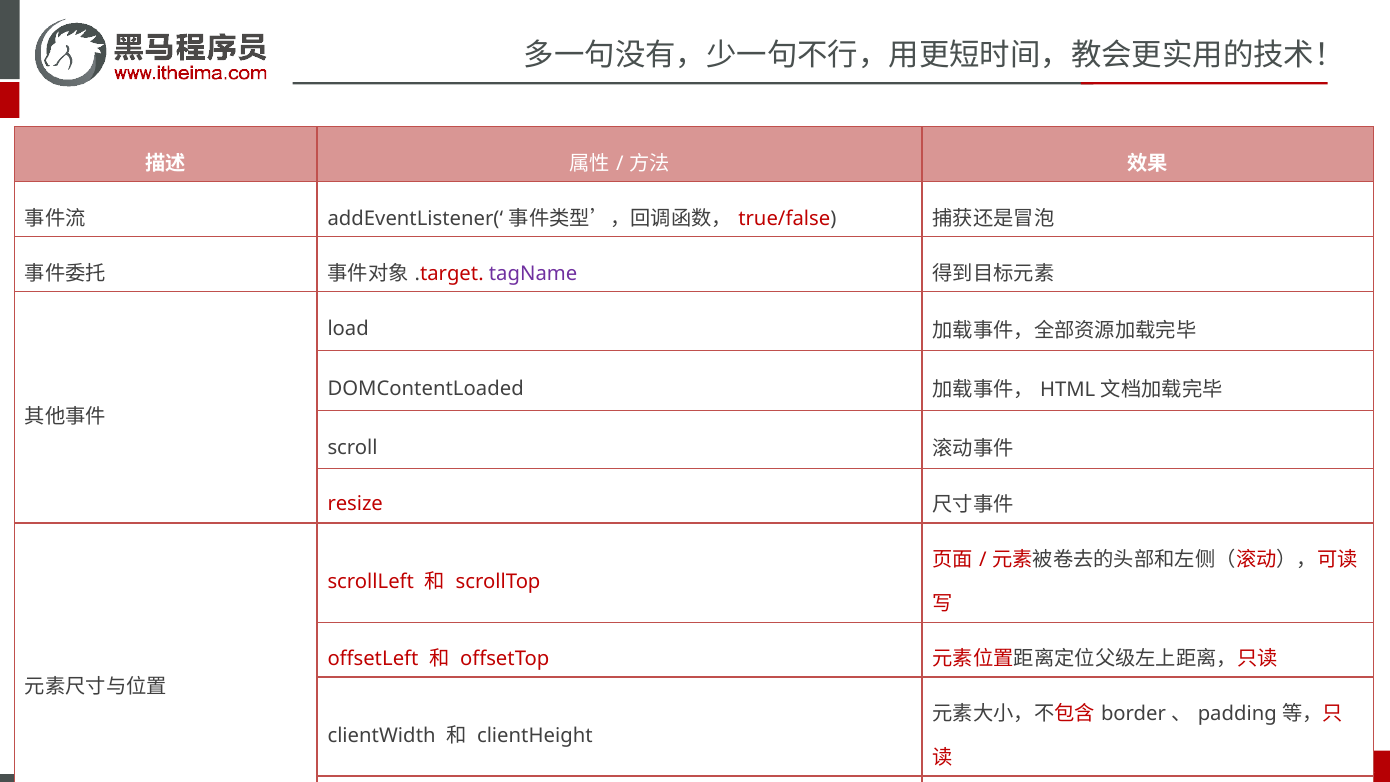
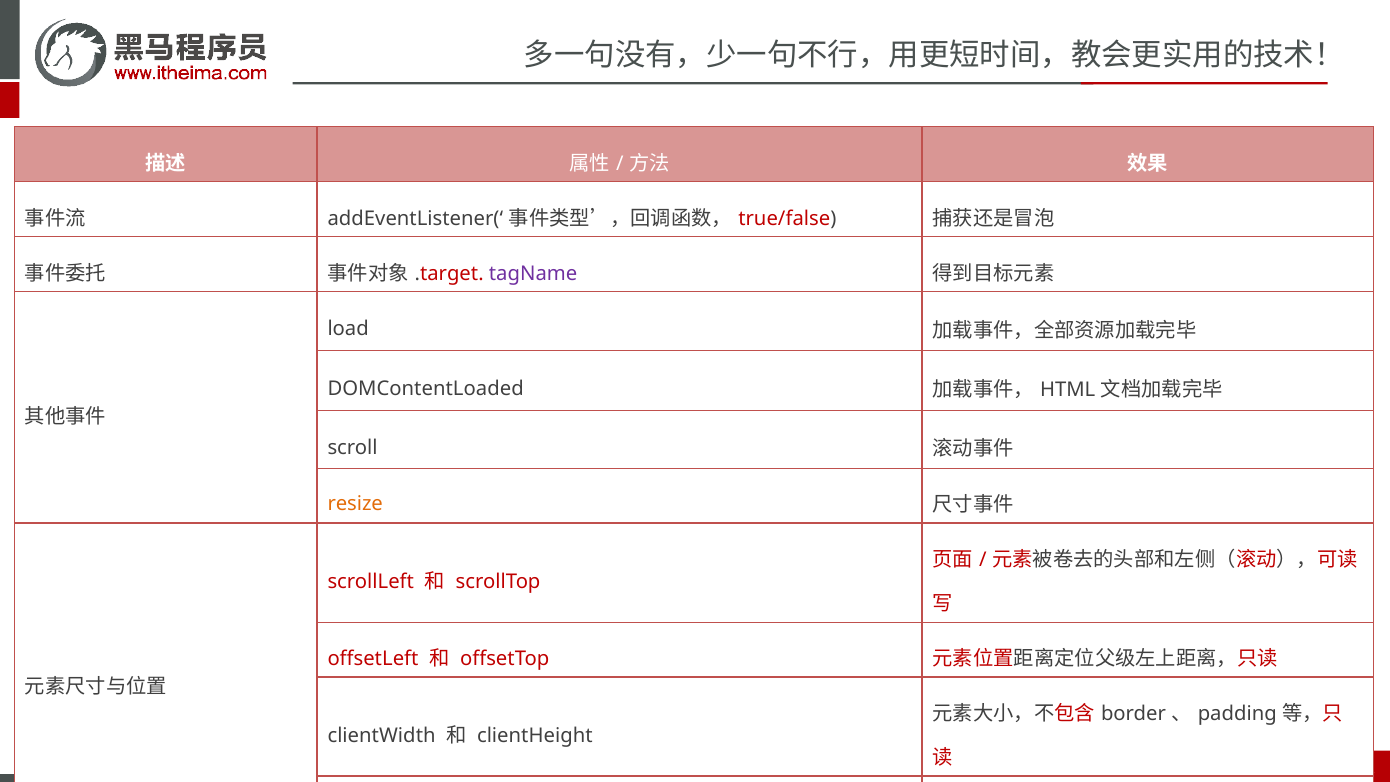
resize colour: red -> orange
